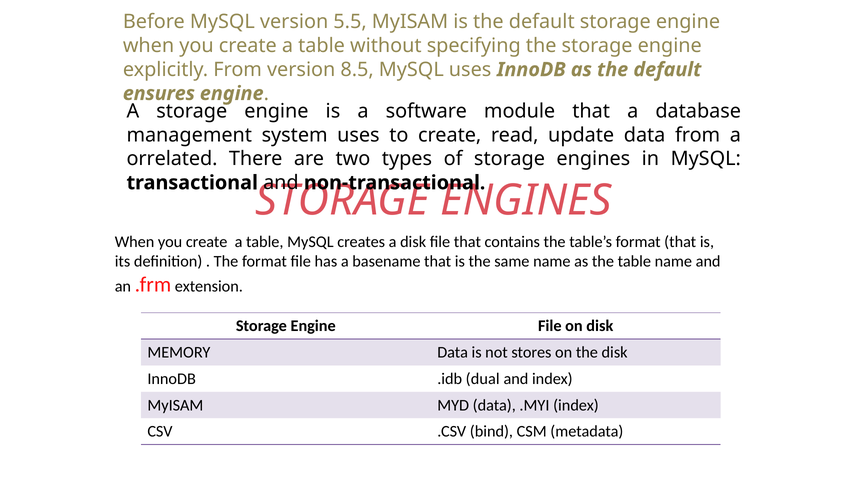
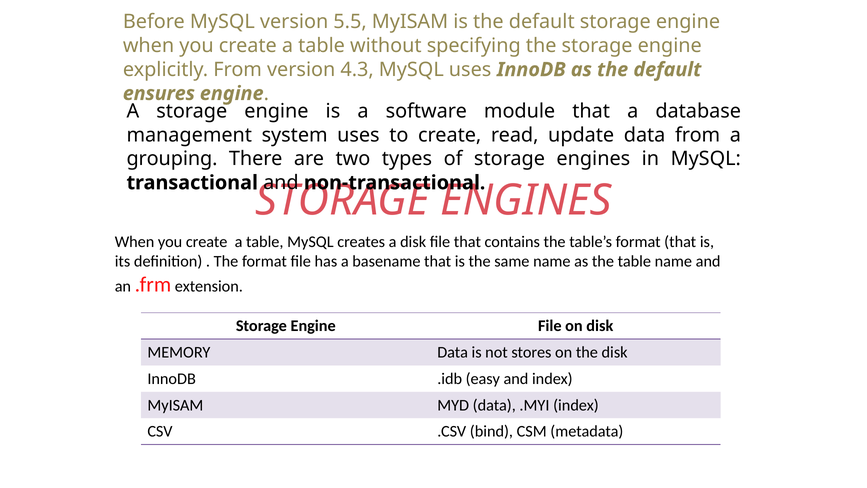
8.5: 8.5 -> 4.3
orrelated: orrelated -> grouping
dual: dual -> easy
